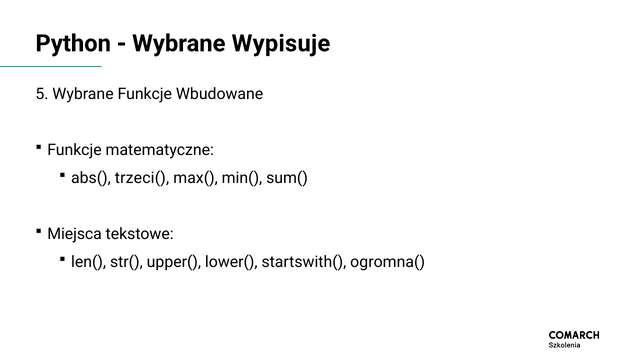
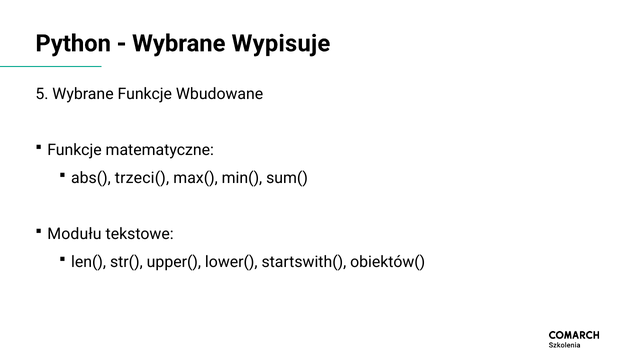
Miejsca: Miejsca -> Modułu
ogromna(: ogromna( -> obiektów(
